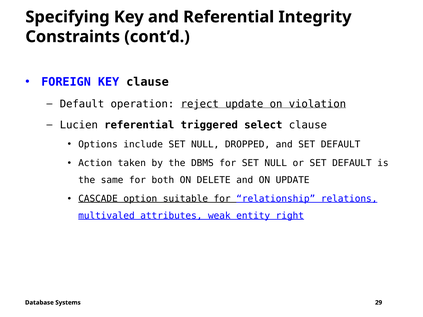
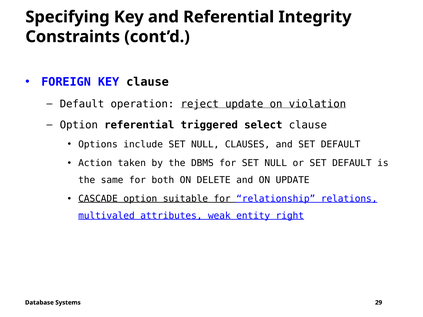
Lucien at (79, 125): Lucien -> Option
DROPPED: DROPPED -> CLAUSES
